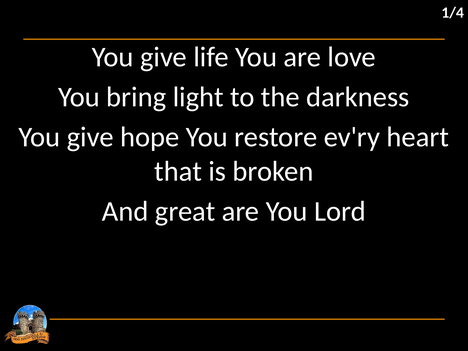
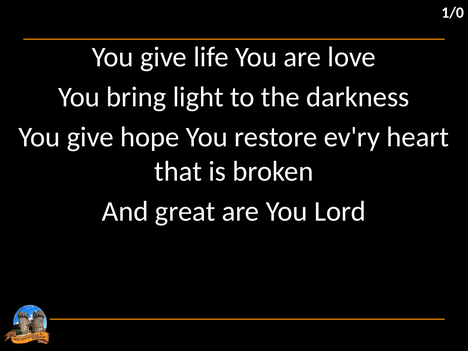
1/4: 1/4 -> 1/0
